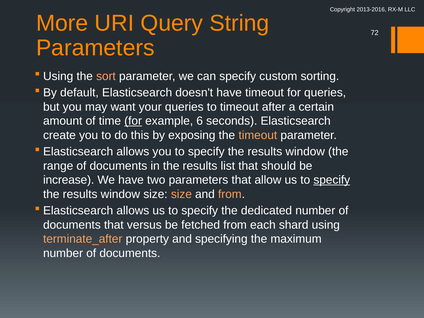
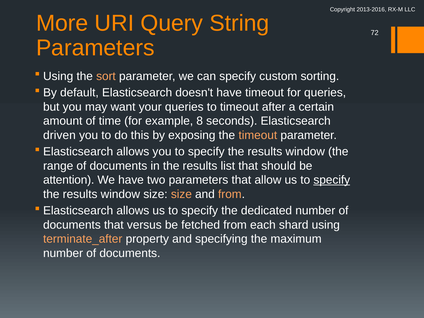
for at (133, 121) underline: present -> none
6: 6 -> 8
create: create -> driven
increase: increase -> attention
